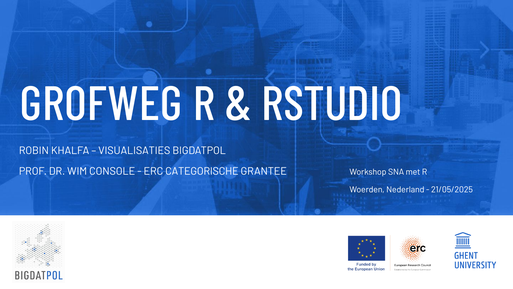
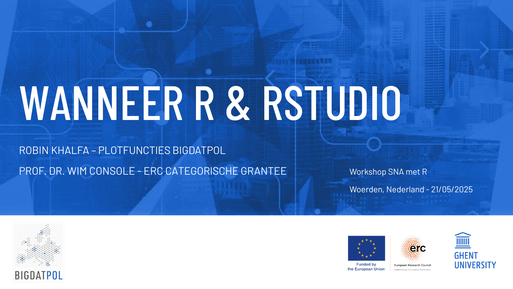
GROFWEG: GROFWEG -> WANNEER
VISUALISATIES: VISUALISATIES -> PLOTFUNCTIES
